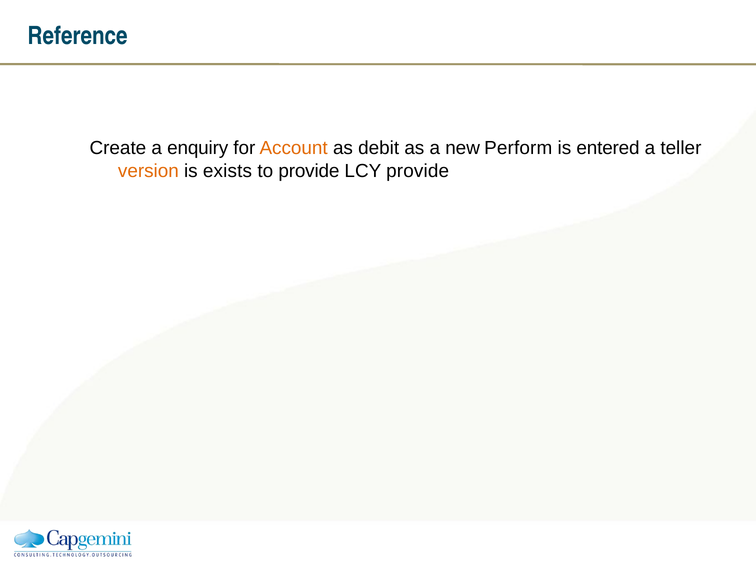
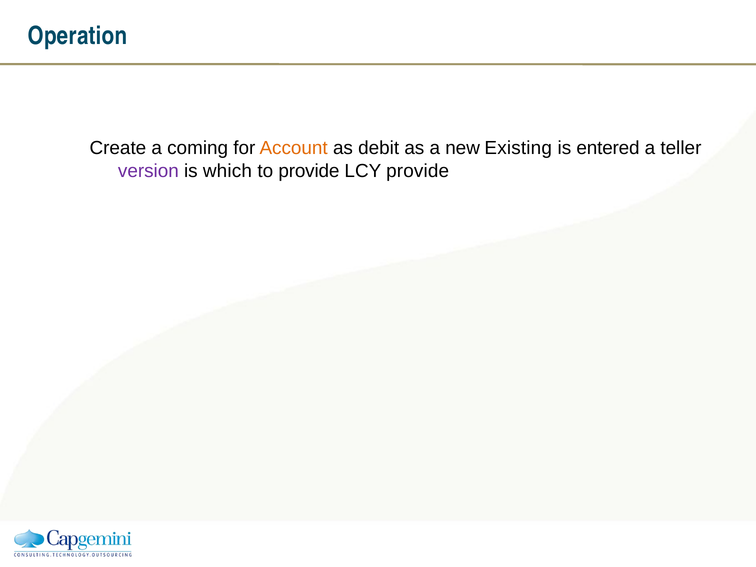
Reference: Reference -> Operation
enquiry: enquiry -> coming
Perform: Perform -> Existing
version colour: orange -> purple
exists: exists -> which
